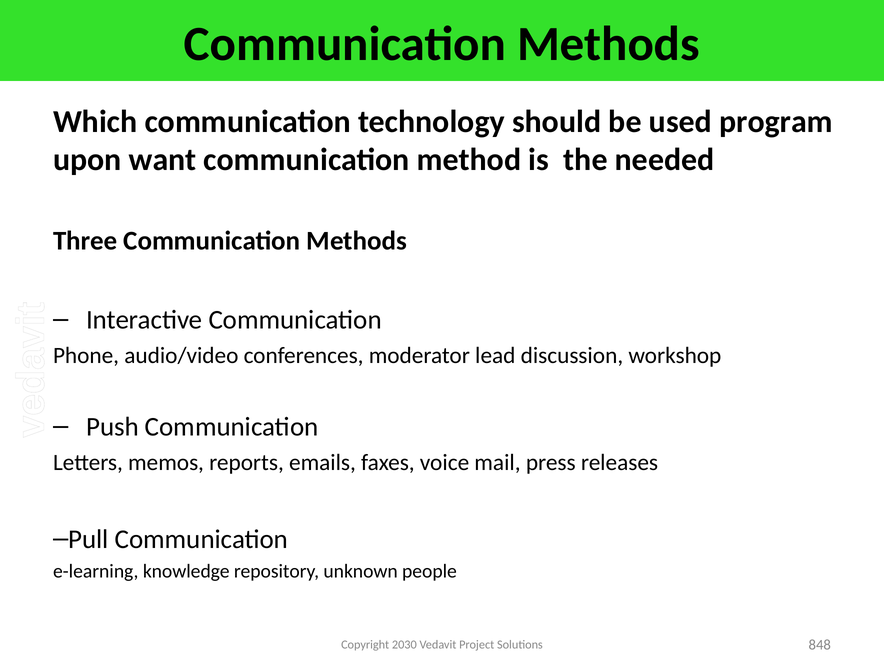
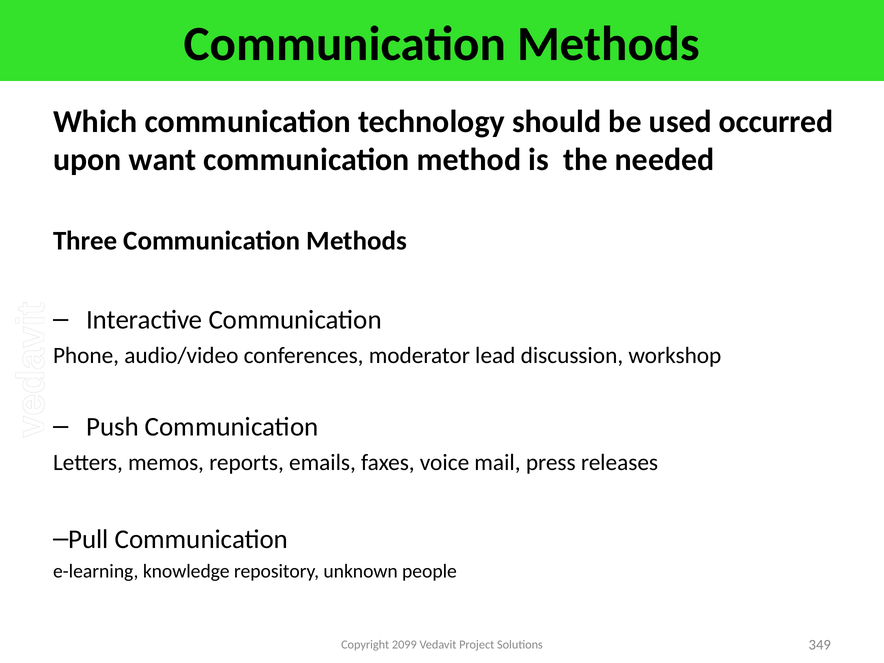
program: program -> occurred
2030: 2030 -> 2099
848: 848 -> 349
